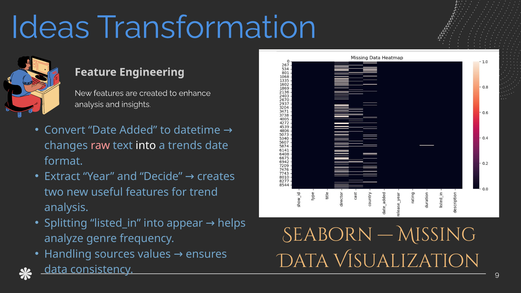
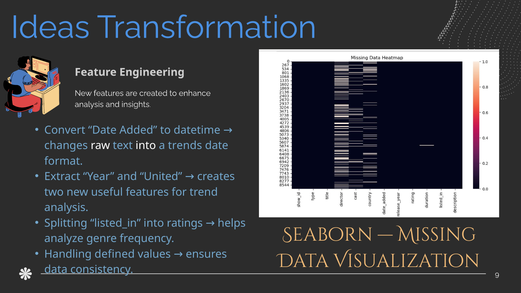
raw colour: pink -> white
Decide: Decide -> United
appear: appear -> ratings
sources: sources -> defined
